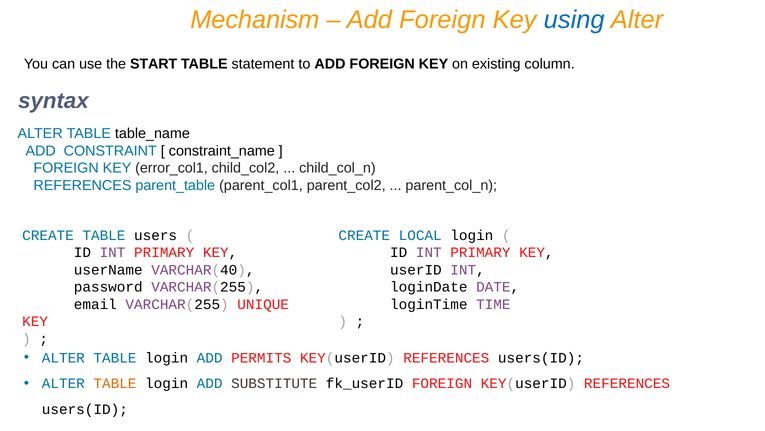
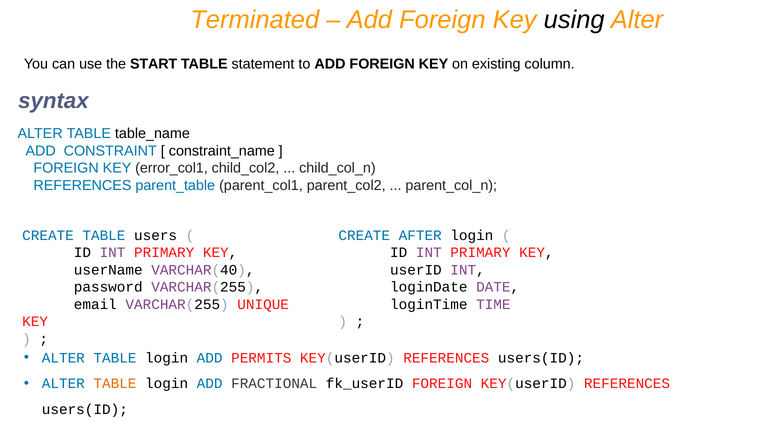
Mechanism: Mechanism -> Terminated
using colour: blue -> black
LOCAL: LOCAL -> AFTER
SUBSTITUTE: SUBSTITUTE -> FRACTIONAL
